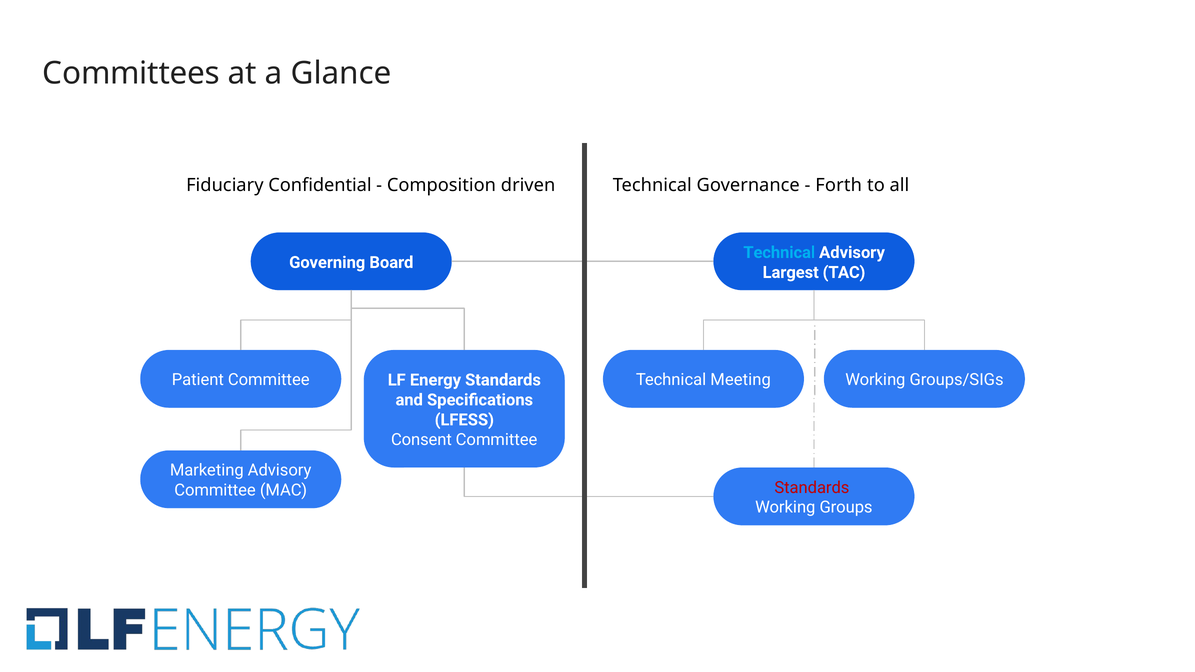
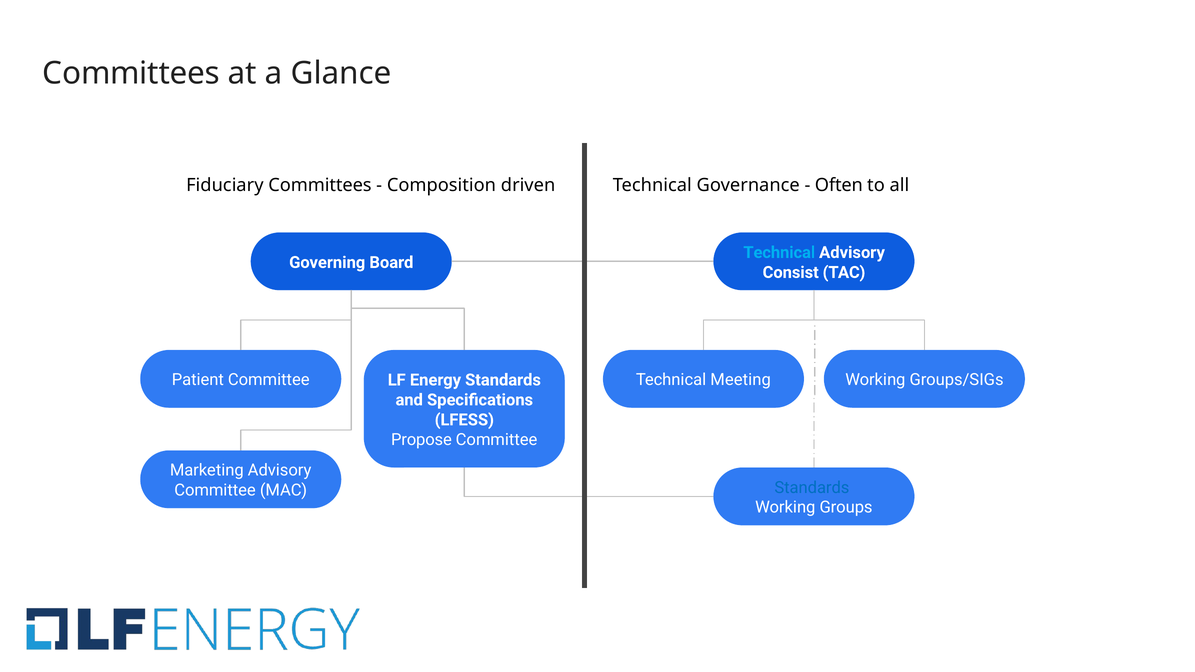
Fiduciary Confidential: Confidential -> Committees
Forth: Forth -> Often
Largest: Largest -> Consist
Consent: Consent -> Propose
Standards at (812, 488) colour: red -> blue
